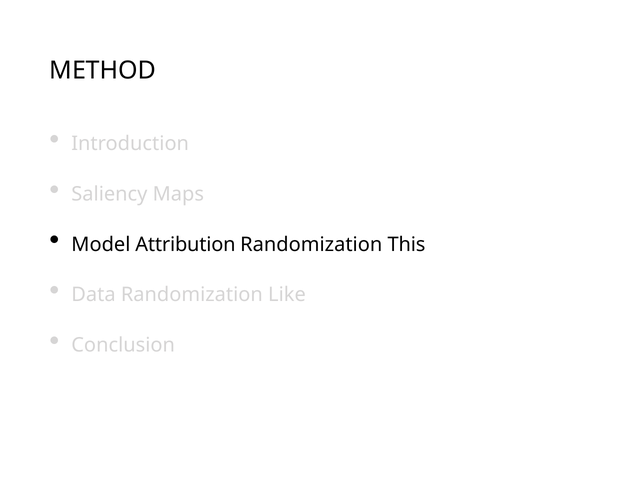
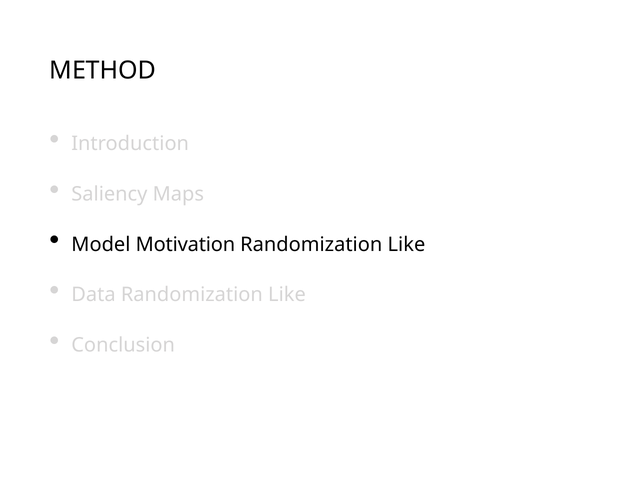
Attribution: Attribution -> Motivation
This at (406, 244): This -> Like
